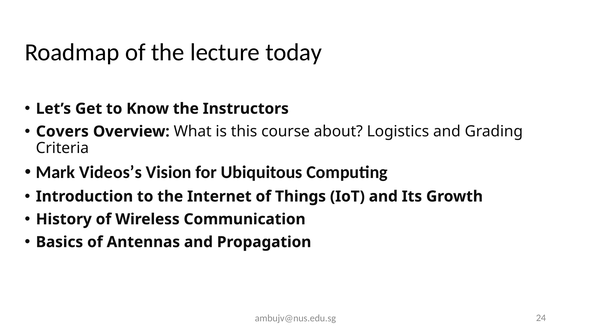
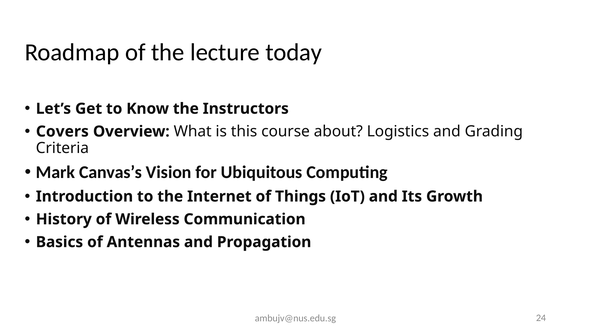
Videos’s: Videos’s -> Canvas’s
